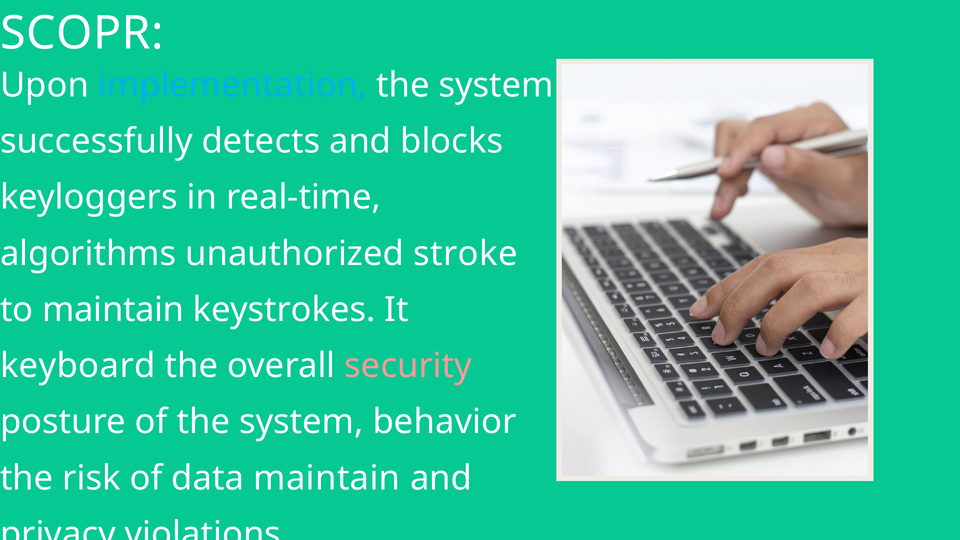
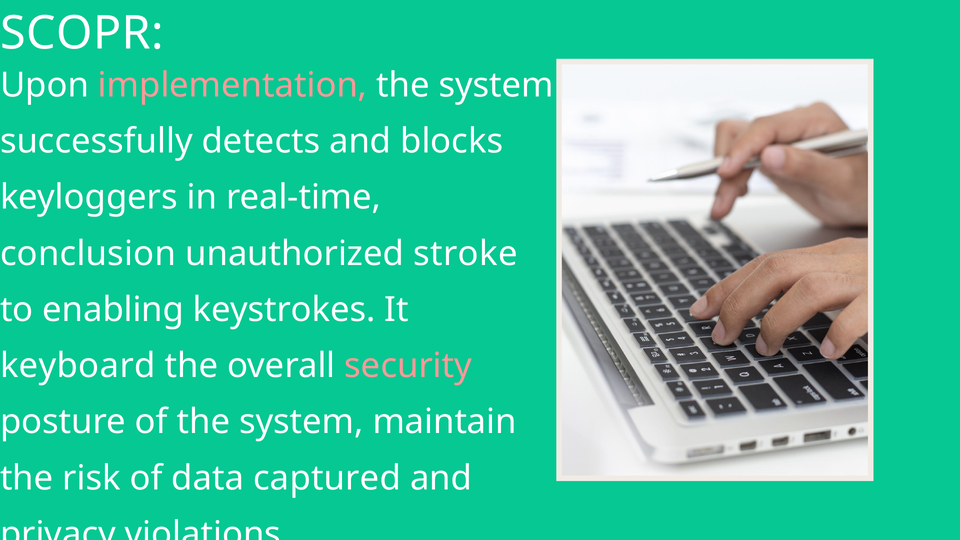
implementation colour: light blue -> pink
algorithms: algorithms -> conclusion
to maintain: maintain -> enabling
behavior: behavior -> maintain
data maintain: maintain -> captured
